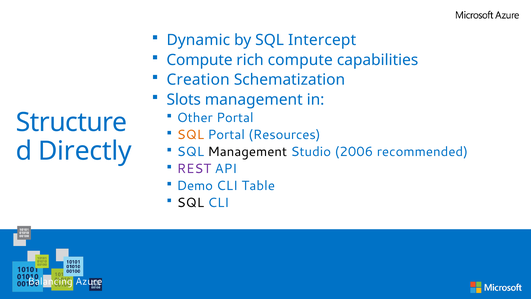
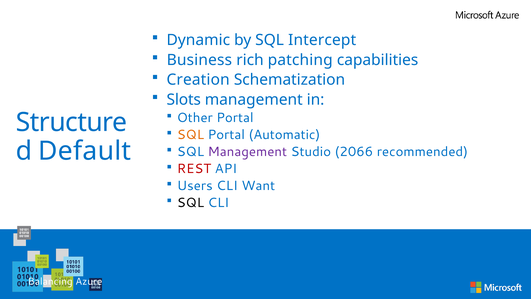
Compute at (200, 60): Compute -> Business
rich compute: compute -> patching
Resources: Resources -> Automatic
Directly: Directly -> Default
Management at (247, 152) colour: black -> purple
2006: 2006 -> 2066
REST colour: purple -> red
Demo: Demo -> Users
Table: Table -> Want
